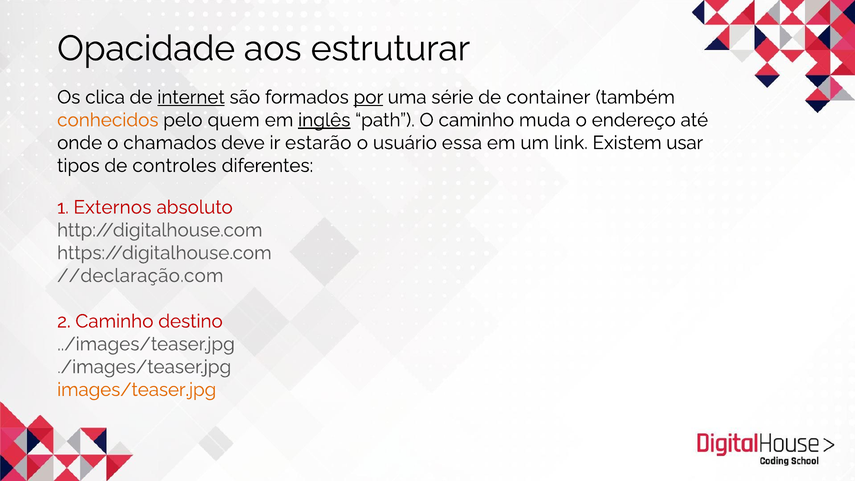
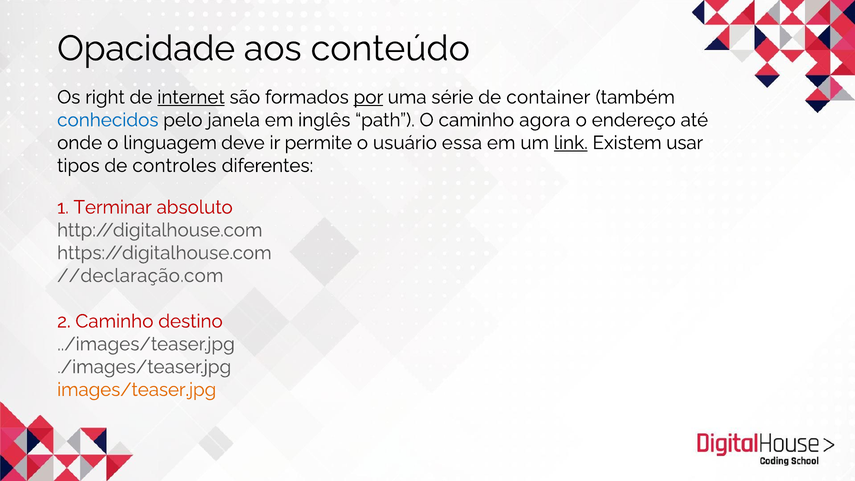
estruturar: estruturar -> conteúdo
clica: clica -> right
conhecidos colour: orange -> blue
quem: quem -> janela
inglês underline: present -> none
muda: muda -> agora
chamados: chamados -> linguagem
estarão: estarão -> permite
link underline: none -> present
Externos: Externos -> Terminar
